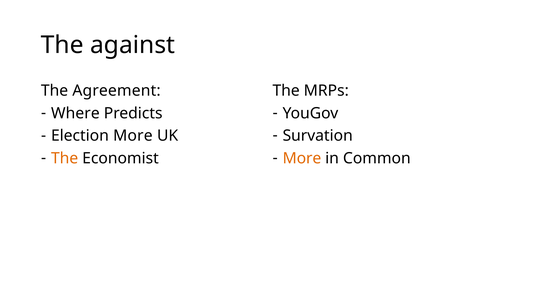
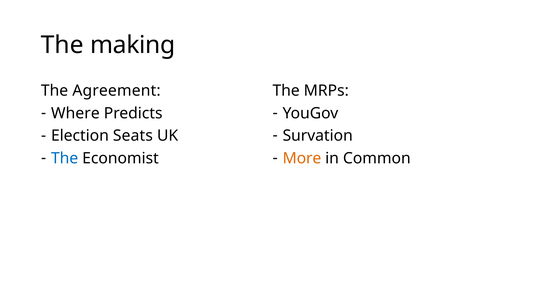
against: against -> making
Election More: More -> Seats
The at (65, 158) colour: orange -> blue
